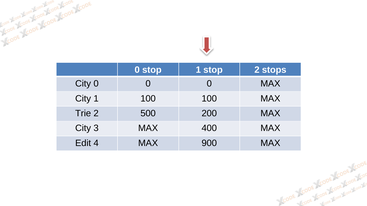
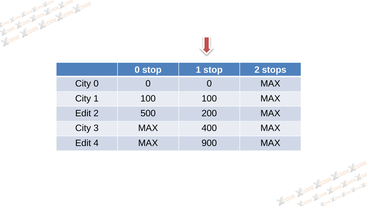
Trie at (83, 114): Trie -> Edit
